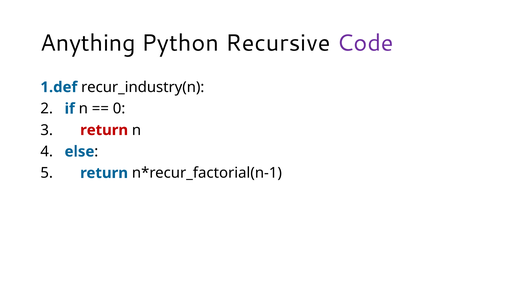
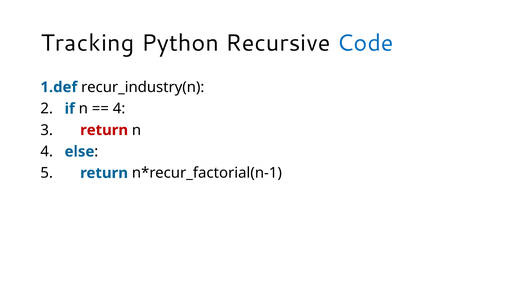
Anything: Anything -> Tracking
Code colour: purple -> blue
0 at (119, 109): 0 -> 4
